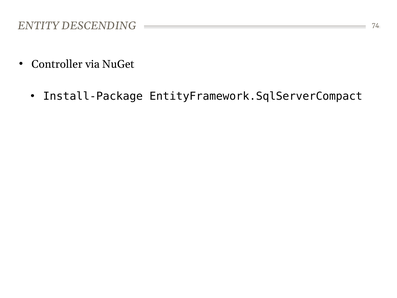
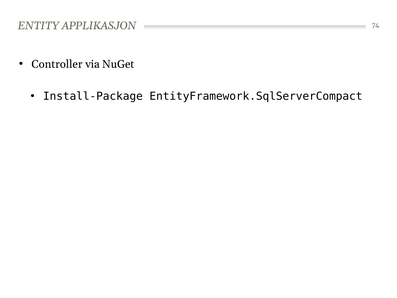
DESCENDING: DESCENDING -> APPLIKASJON
